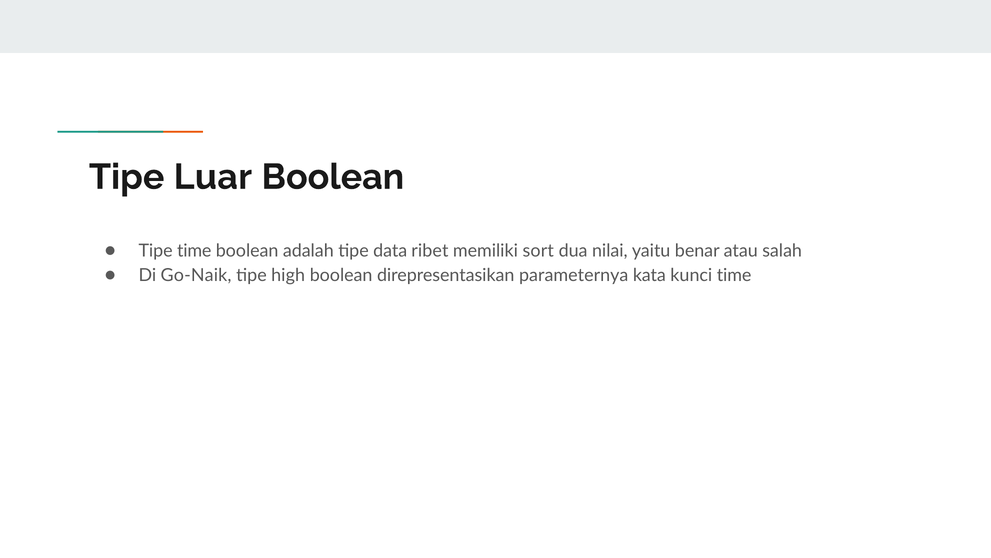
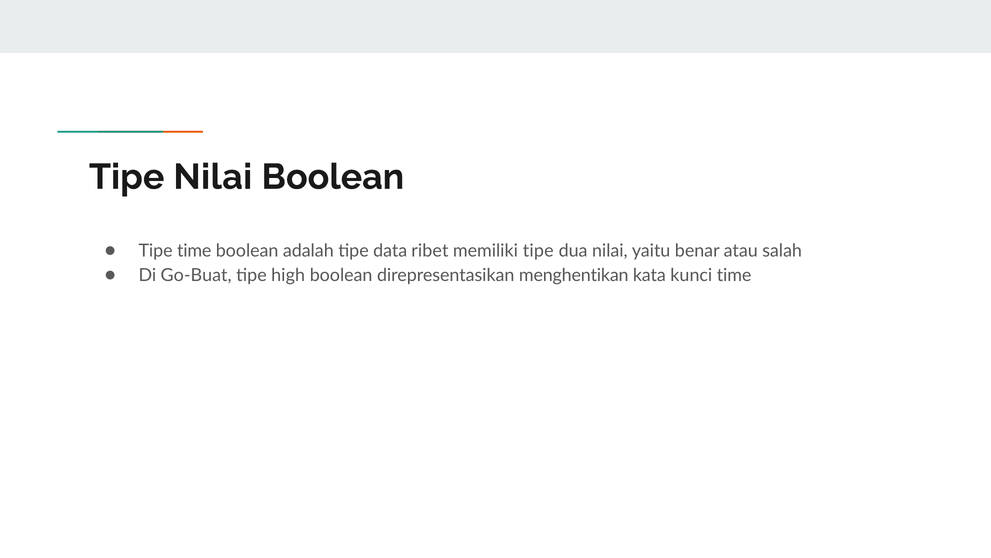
Tipe Luar: Luar -> Nilai
memiliki sort: sort -> tipe
Go-Naik: Go-Naik -> Go-Buat
parameternya: parameternya -> menghentikan
